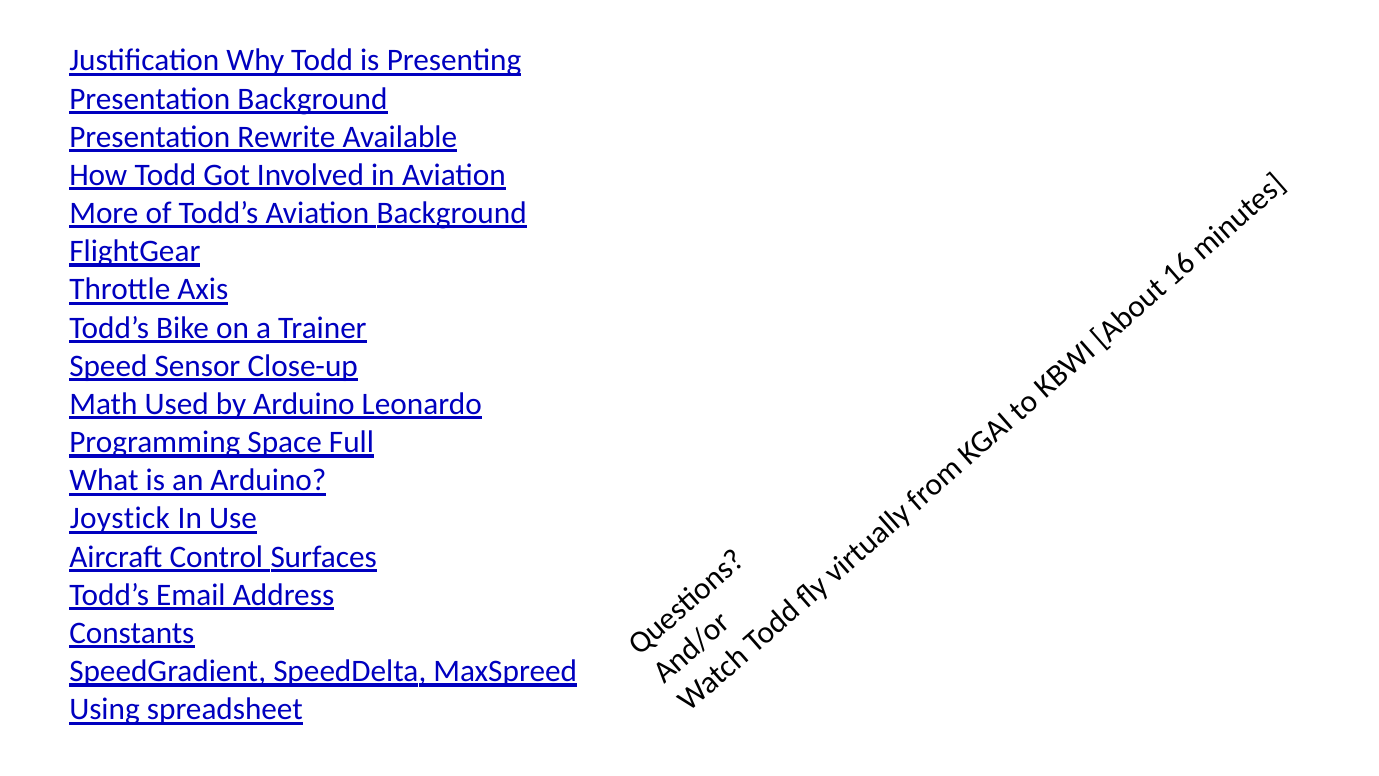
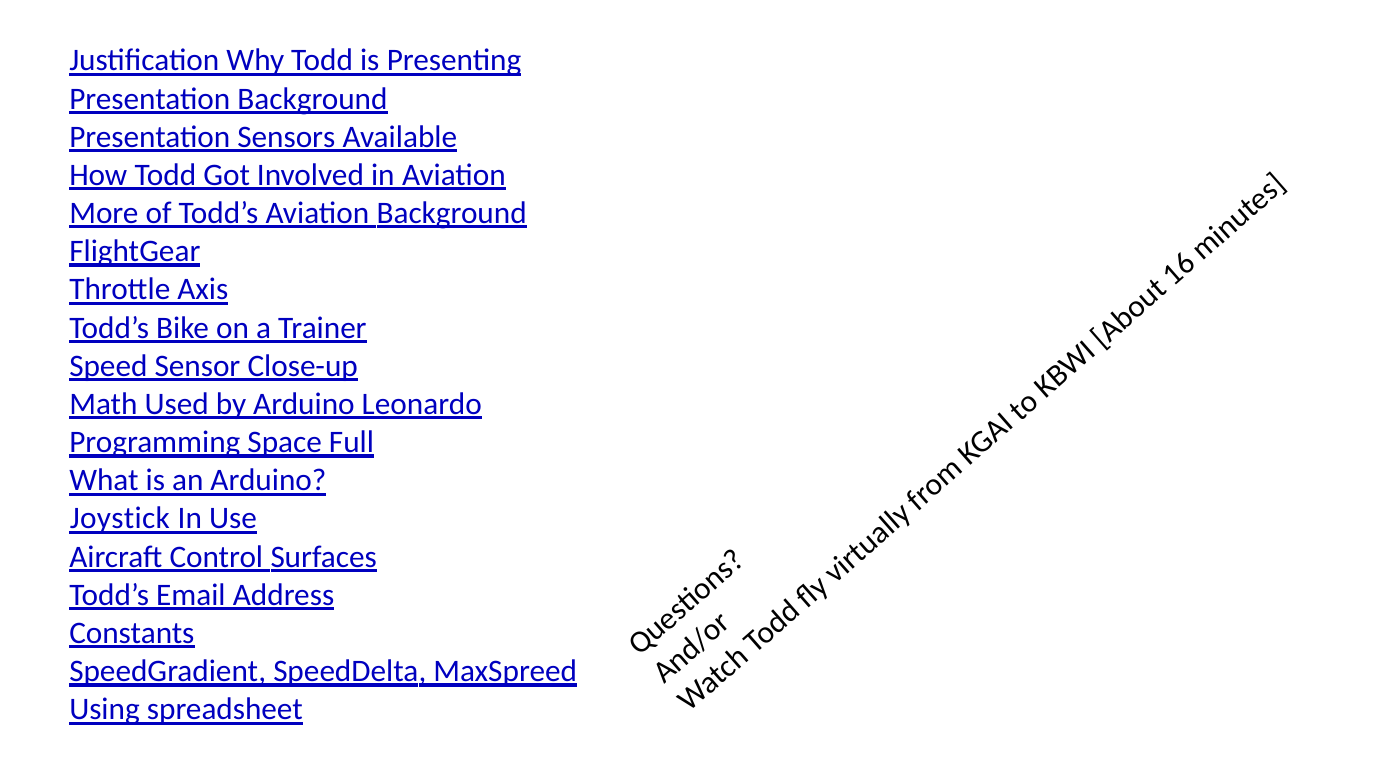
Rewrite: Rewrite -> Sensors
